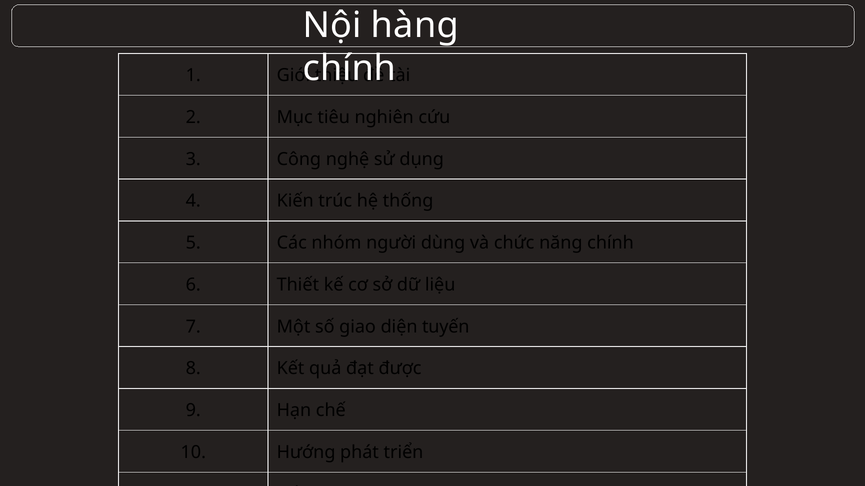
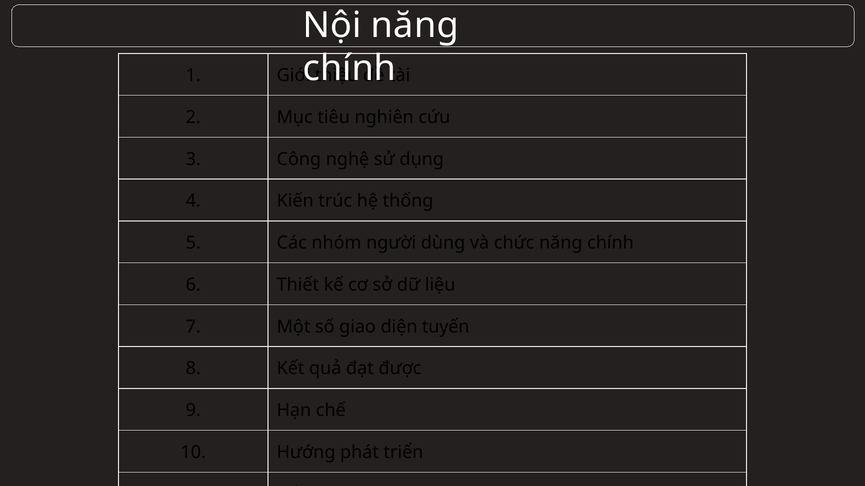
Nội hàng: hàng -> năng
